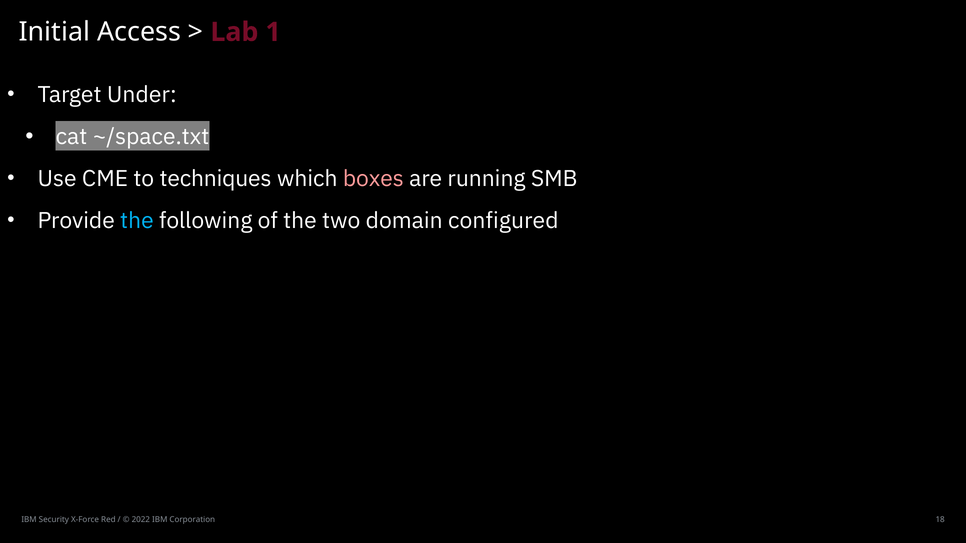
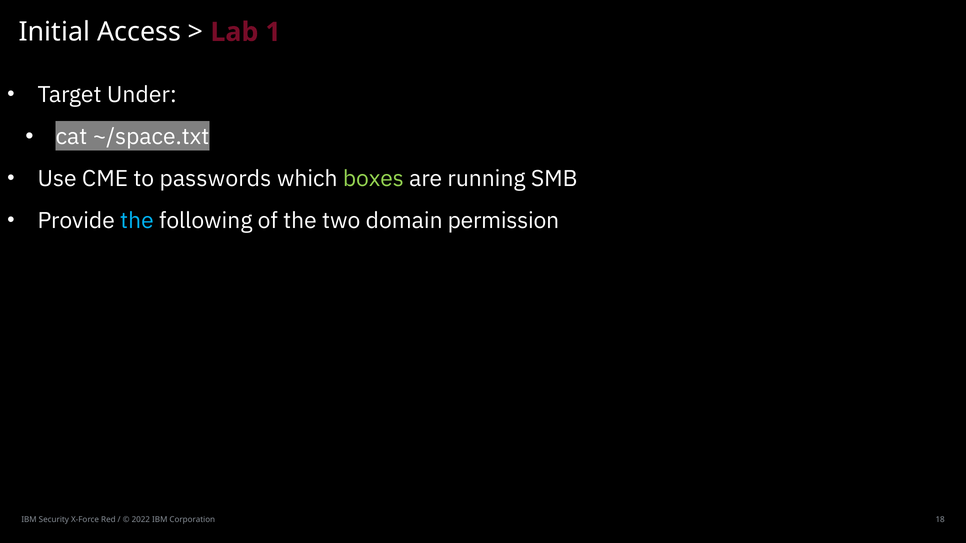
techniques: techniques -> passwords
boxes colour: pink -> light green
configured: configured -> permission
